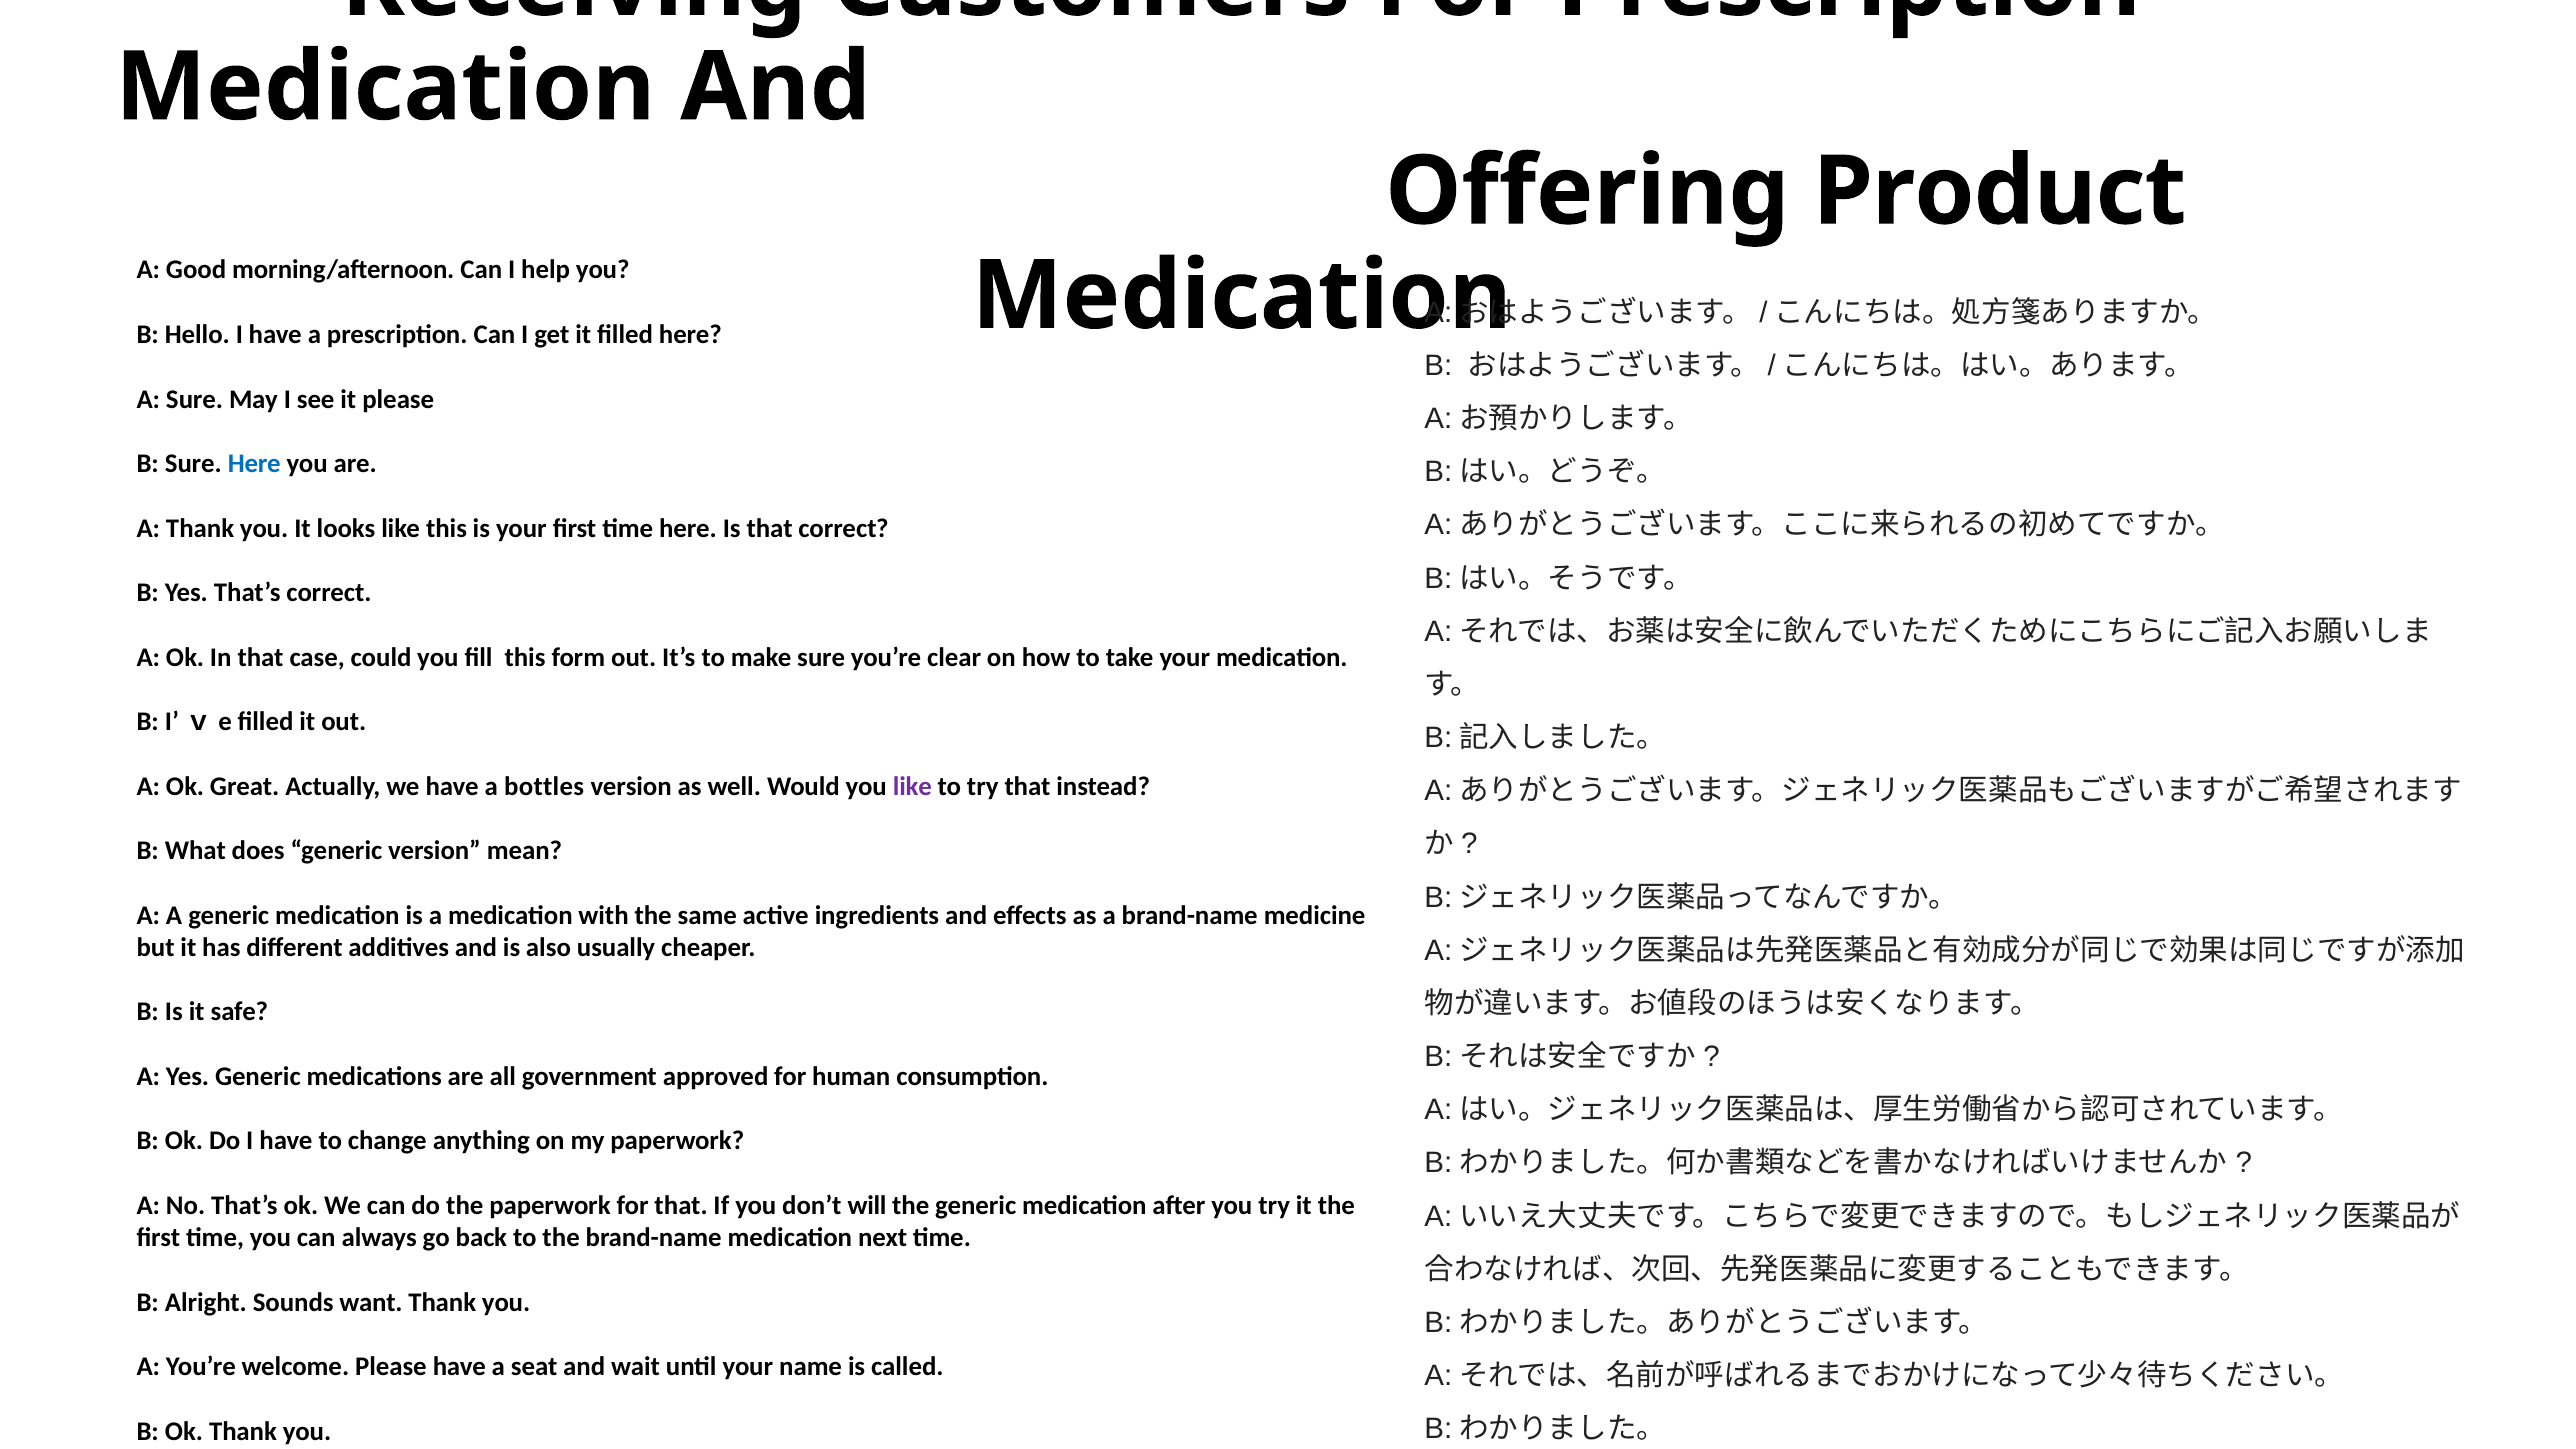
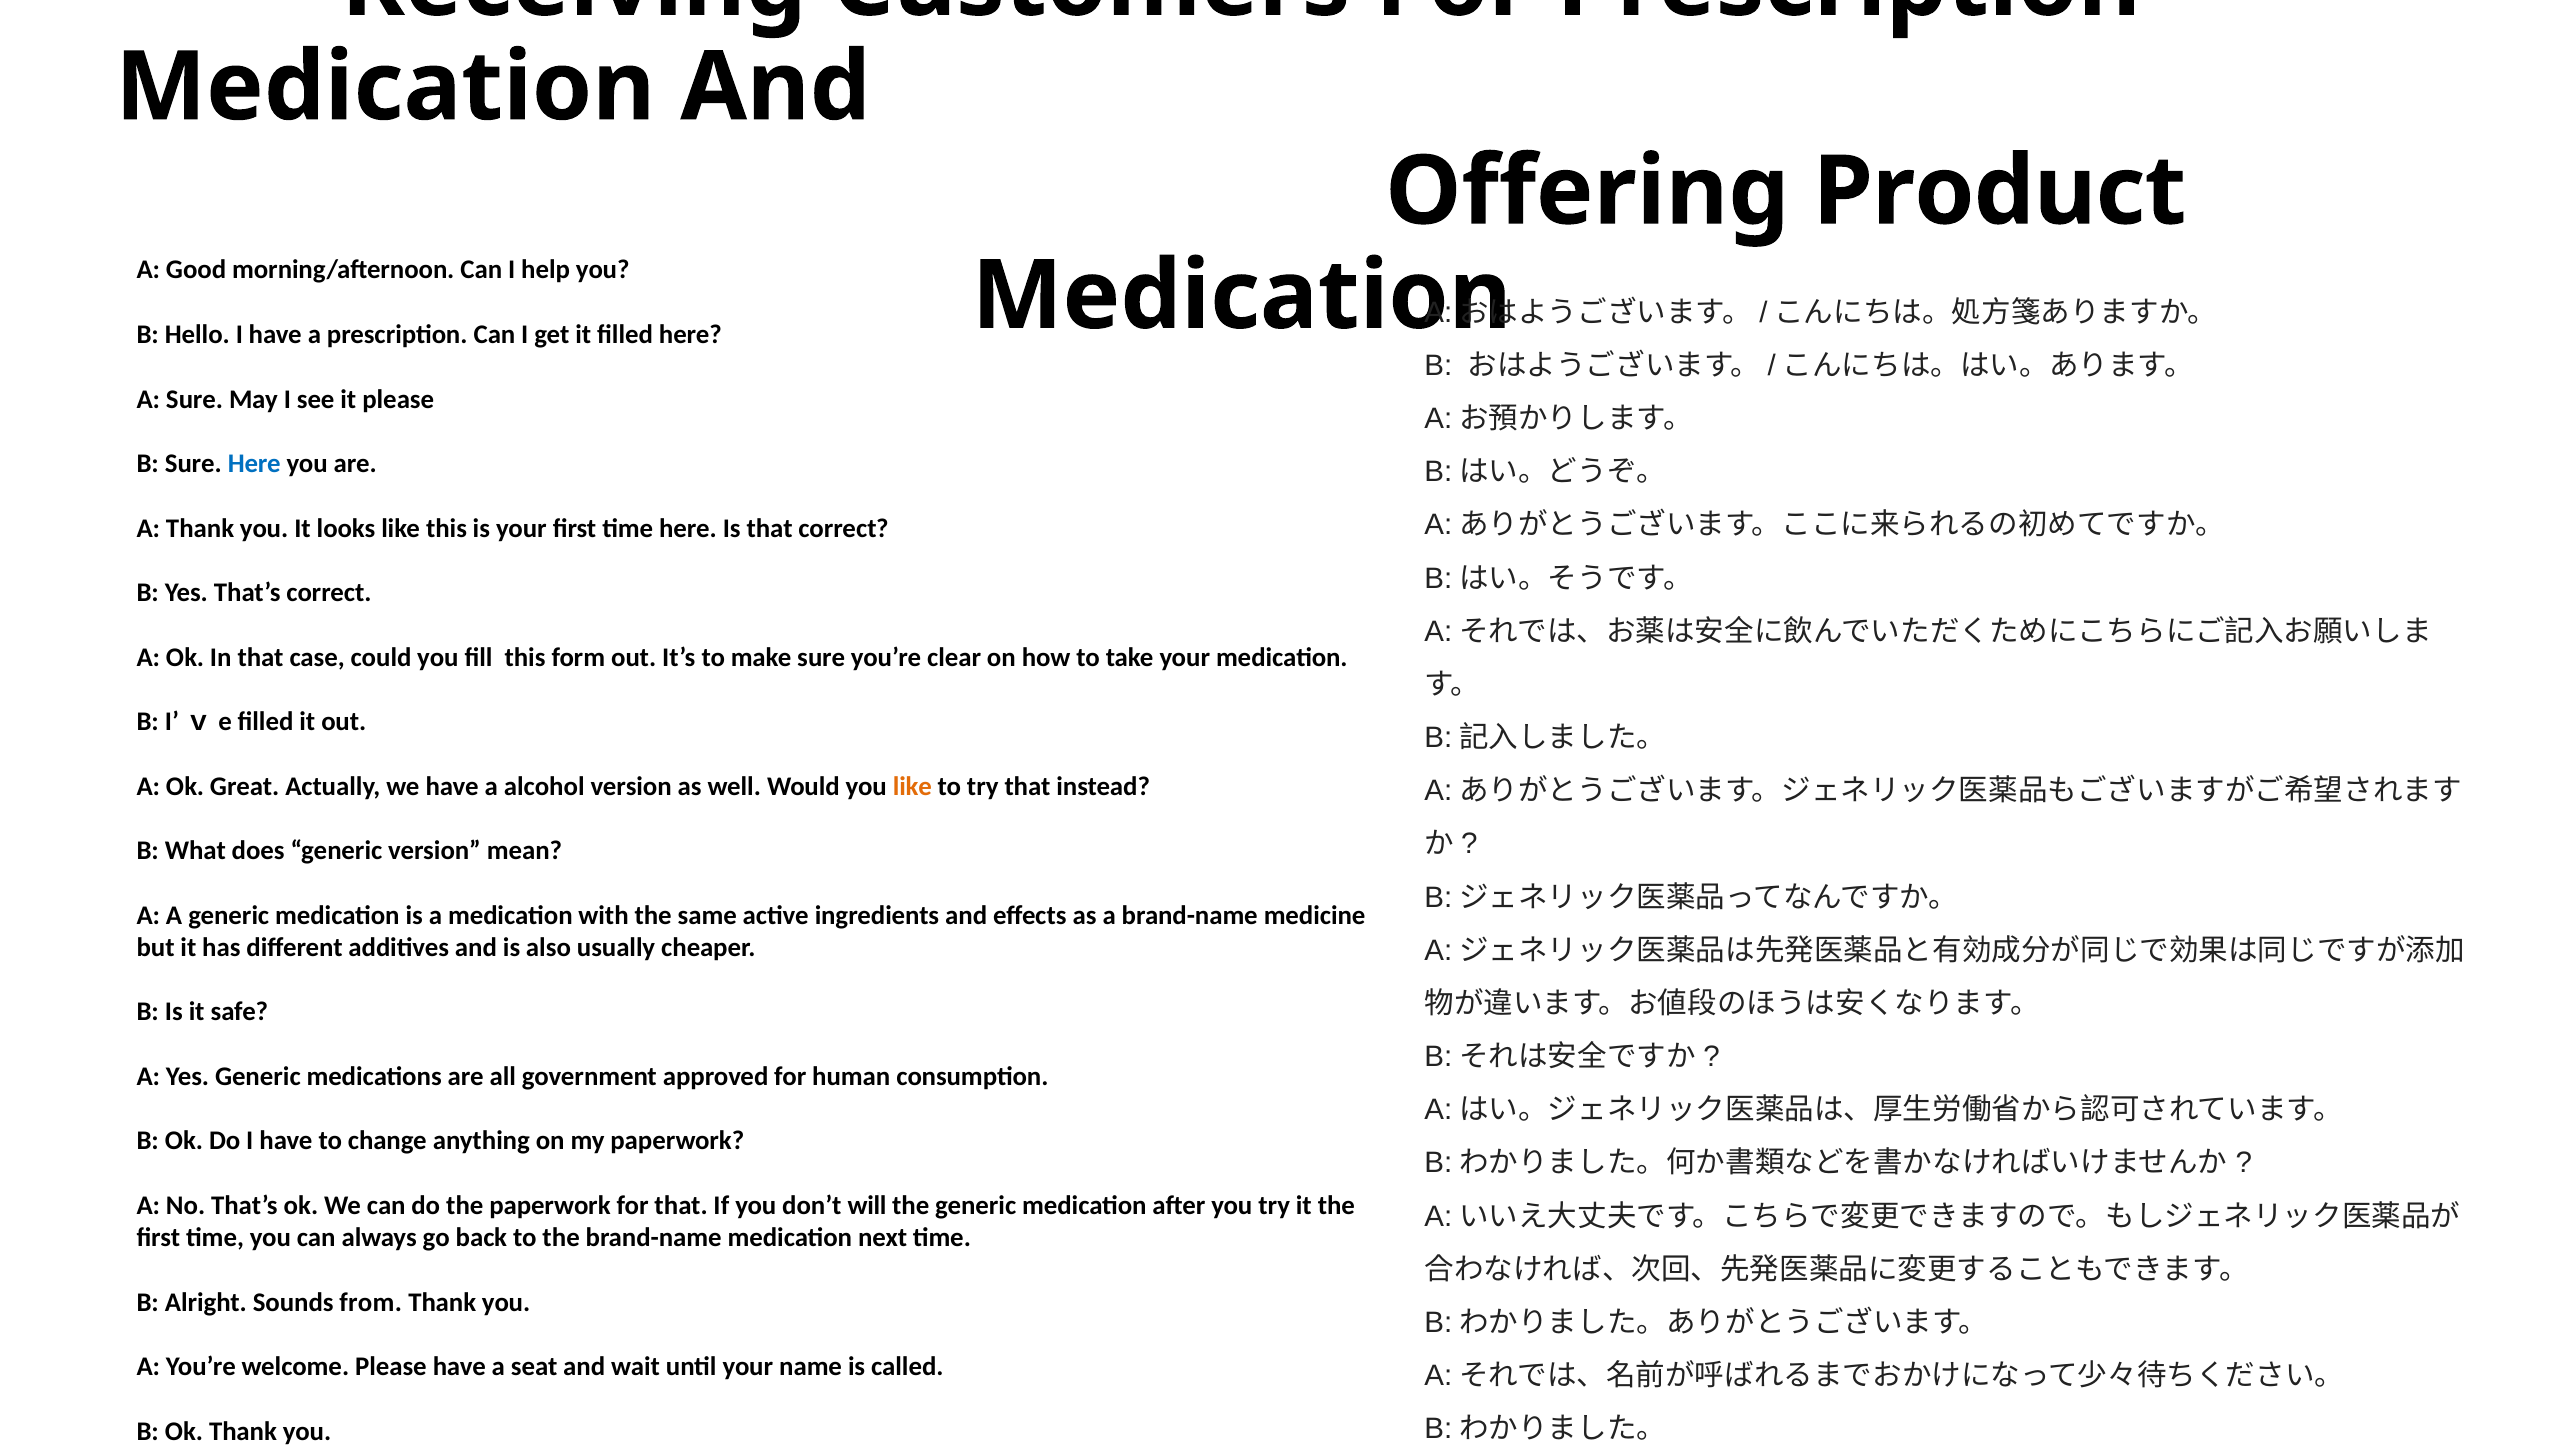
bottles: bottles -> alcohol
like at (912, 786) colour: purple -> orange
want: want -> from
